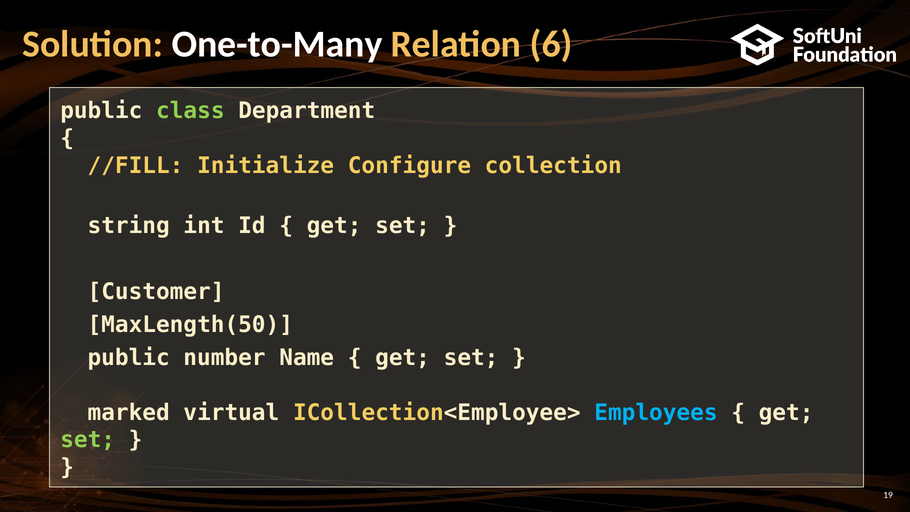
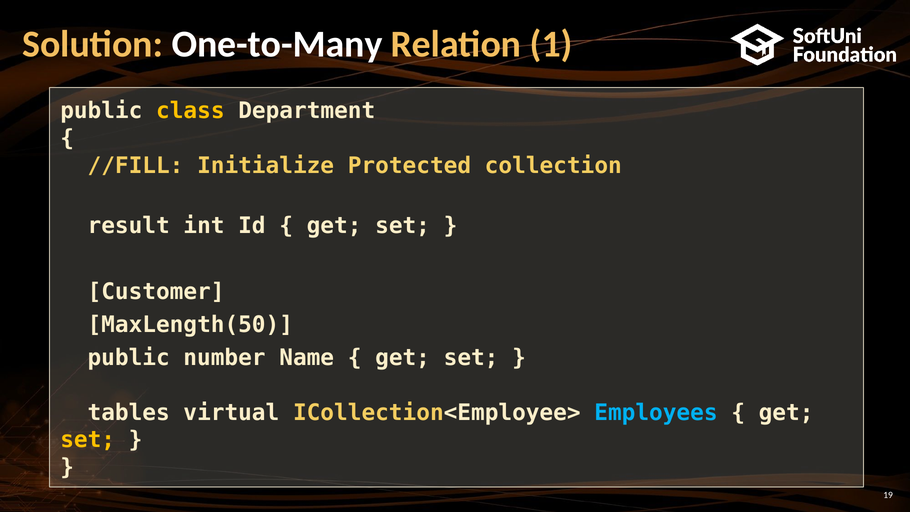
6: 6 -> 1
class colour: light green -> yellow
Configure: Configure -> Protected
string: string -> result
marked: marked -> tables
set at (88, 440) colour: light green -> yellow
